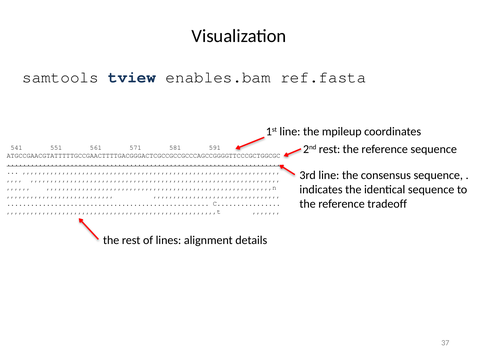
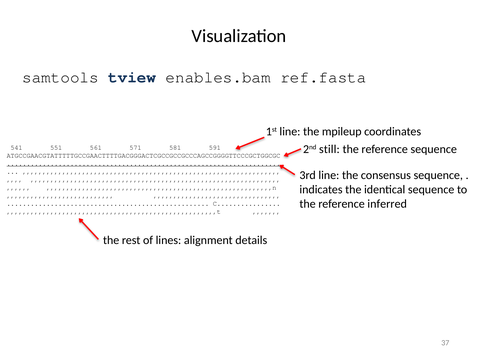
2nd rest: rest -> still
tradeoff: tradeoff -> inferred
